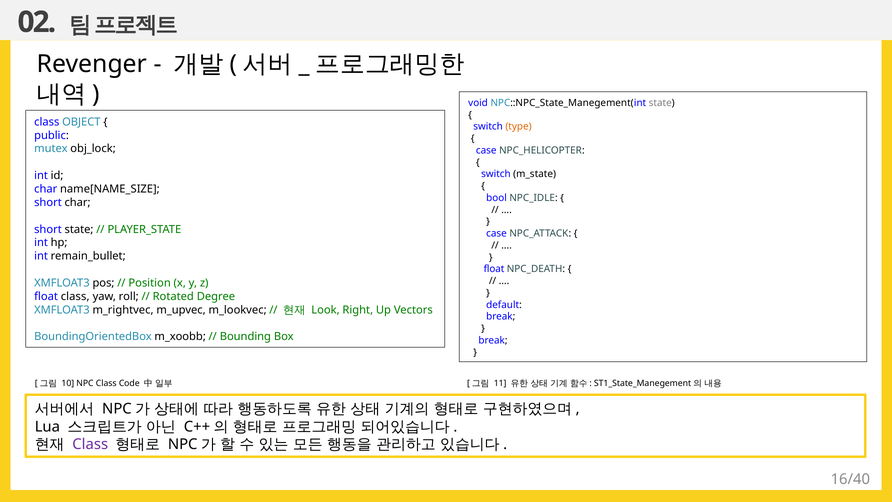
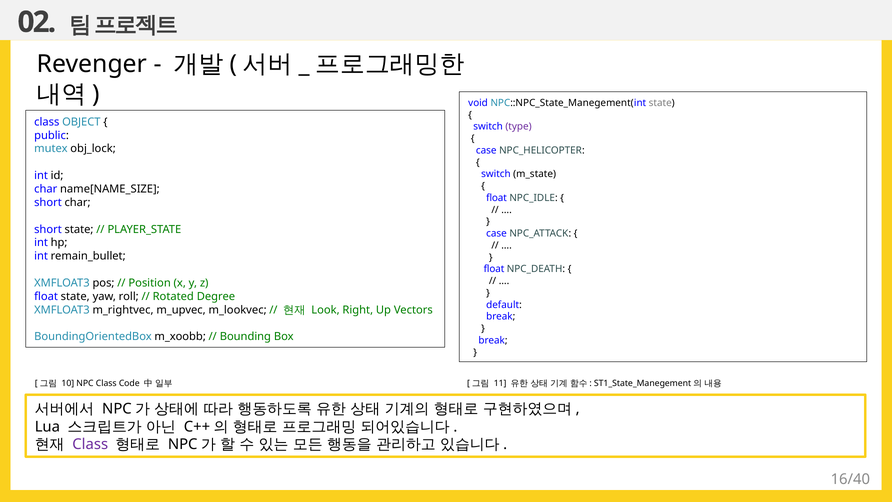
type colour: orange -> purple
bool at (497, 198): bool -> float
float class: class -> state
